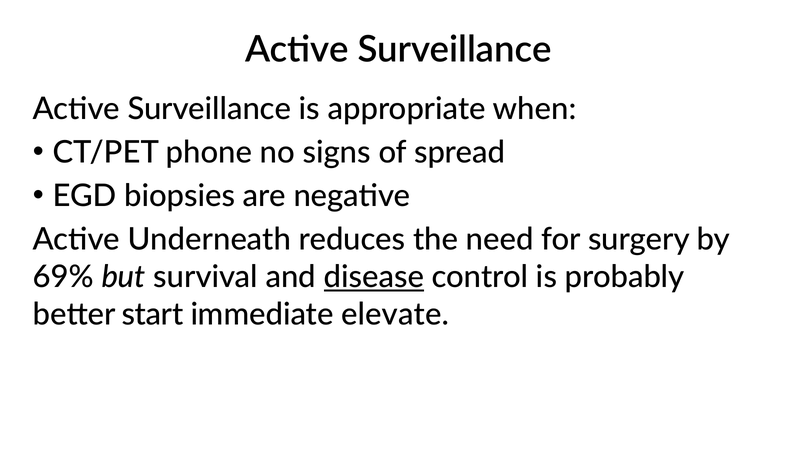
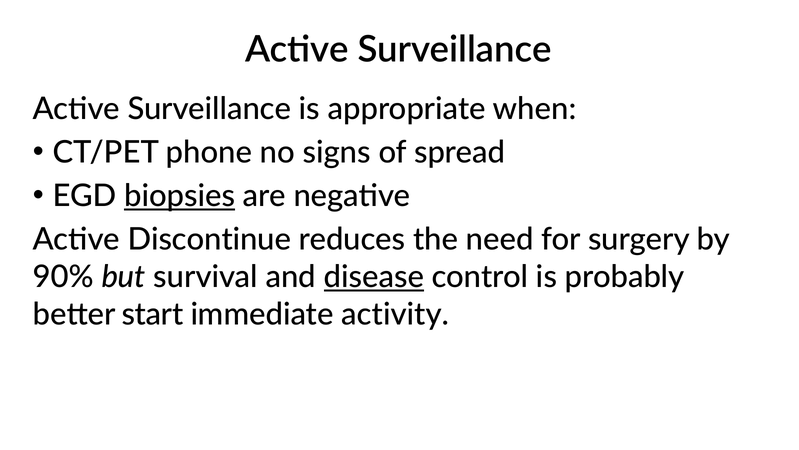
biopsies underline: none -> present
Underneath: Underneath -> Discontinue
69%: 69% -> 90%
elevate: elevate -> activity
